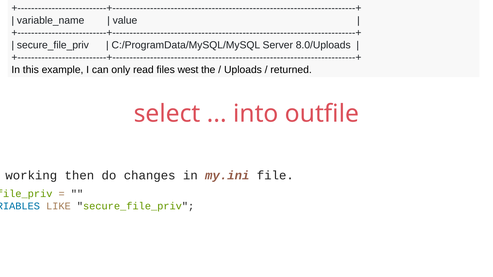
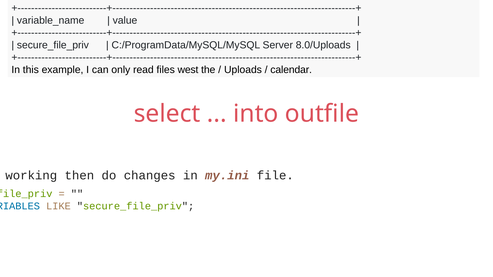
returned: returned -> calendar
